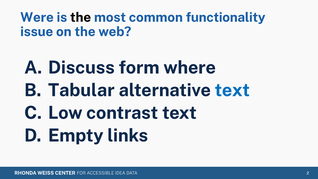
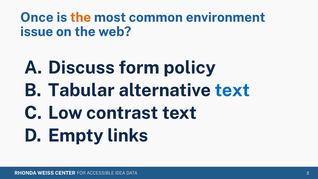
Were: Were -> Once
the at (81, 17) colour: black -> orange
functionality: functionality -> environment
where: where -> policy
